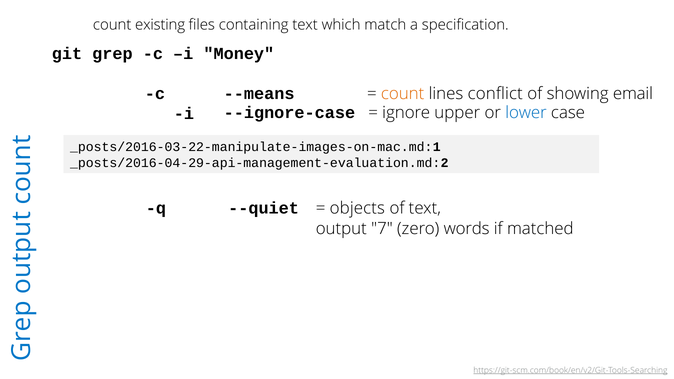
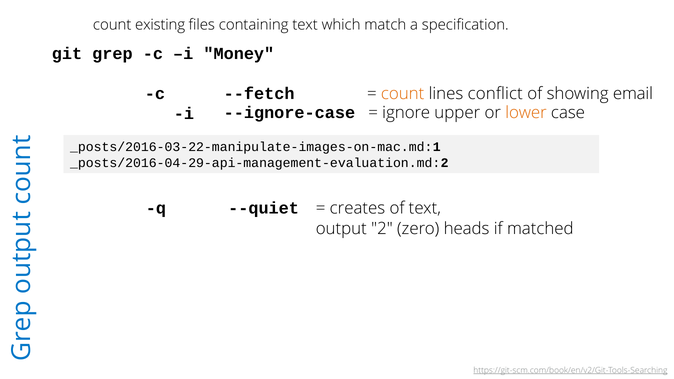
--means: --means -> --fetch
lower colour: blue -> orange
objects: objects -> creates
7: 7 -> 2
words: words -> heads
